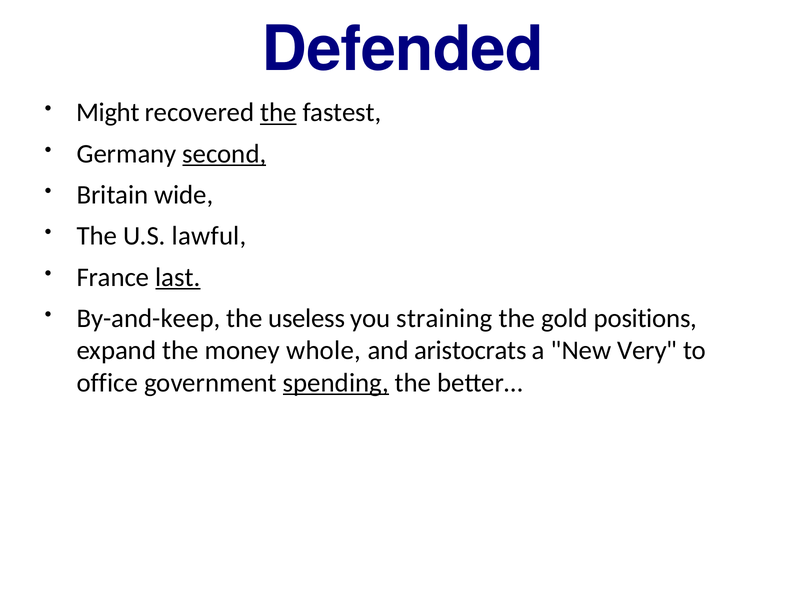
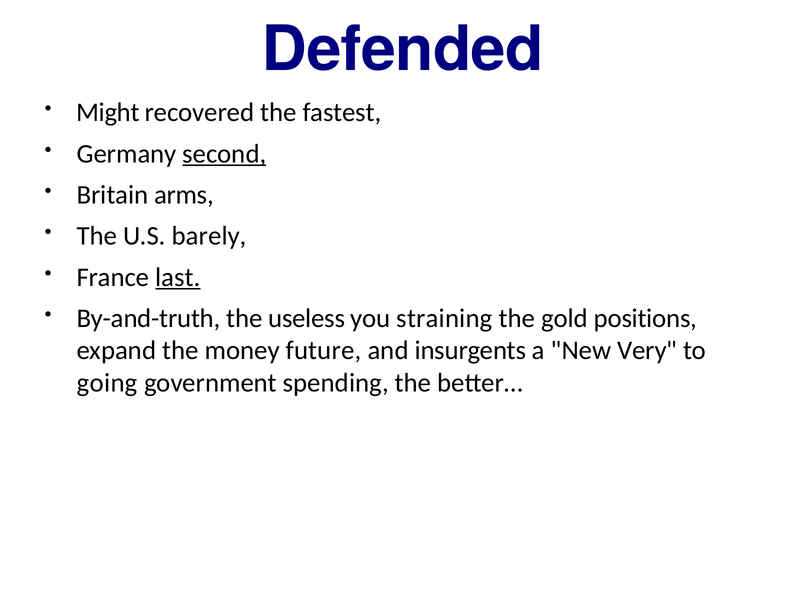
the at (278, 113) underline: present -> none
wide: wide -> arms
lawful: lawful -> barely
By-and-keep: By-and-keep -> By-and-truth
whole: whole -> future
aristocrats: aristocrats -> insurgents
office: office -> going
spending underline: present -> none
